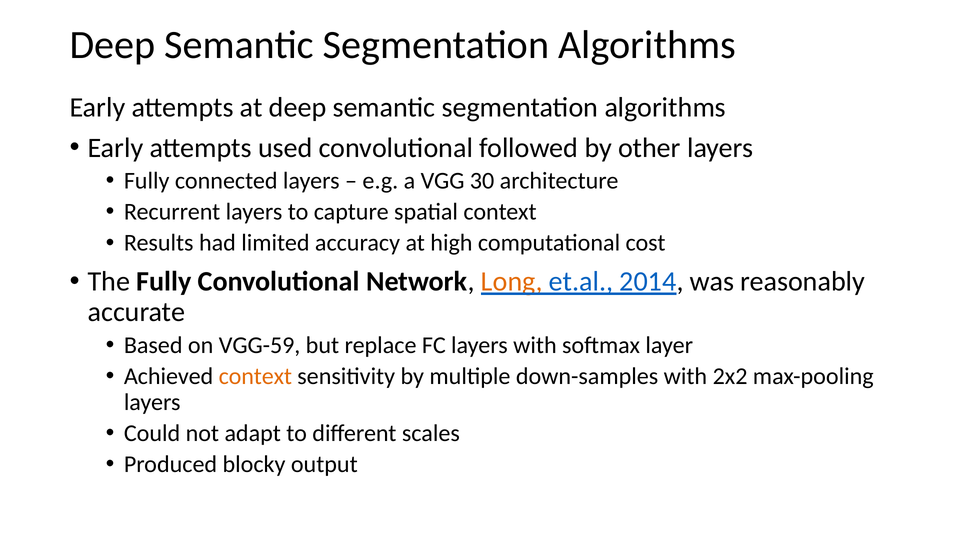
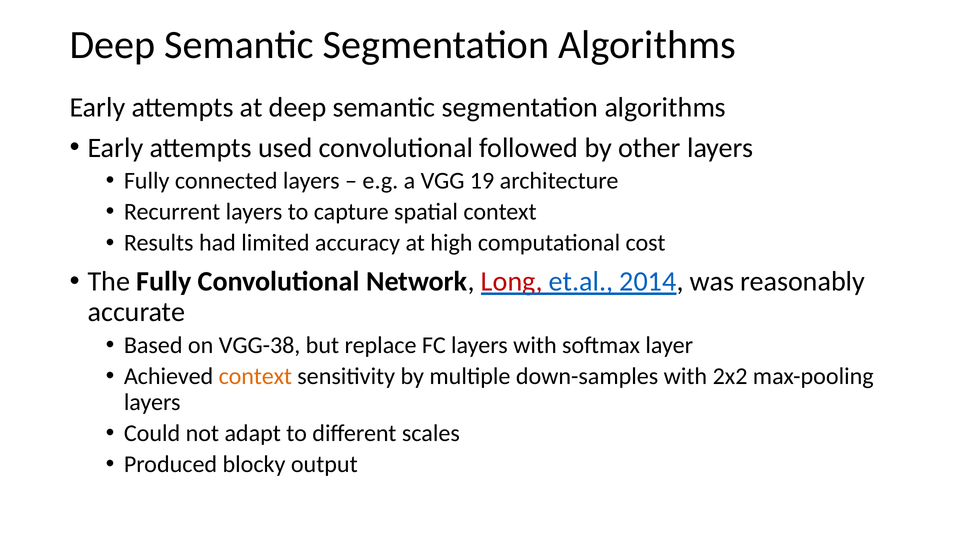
30: 30 -> 19
Long colour: orange -> red
VGG-59: VGG-59 -> VGG-38
